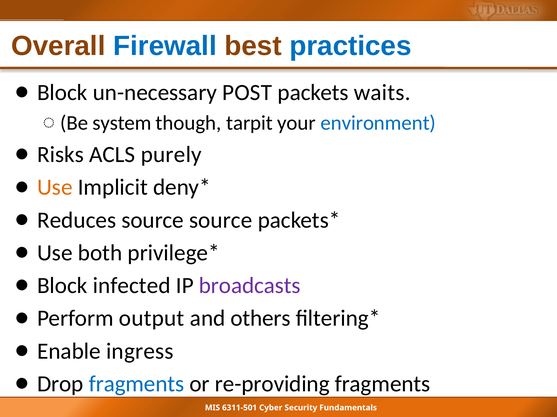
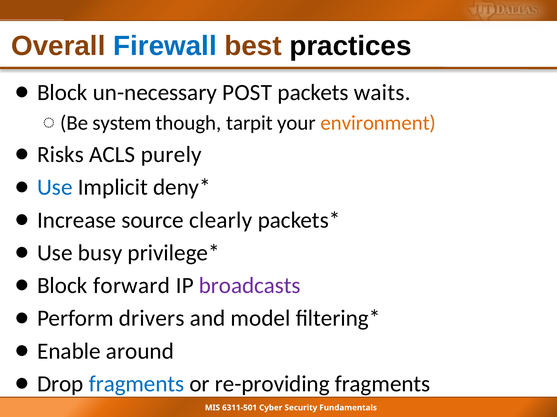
practices colour: blue -> black
environment colour: blue -> orange
Use at (55, 188) colour: orange -> blue
Reduces: Reduces -> Increase
source source: source -> clearly
both: both -> busy
infected: infected -> forward
output: output -> drivers
others: others -> model
ingress: ingress -> around
